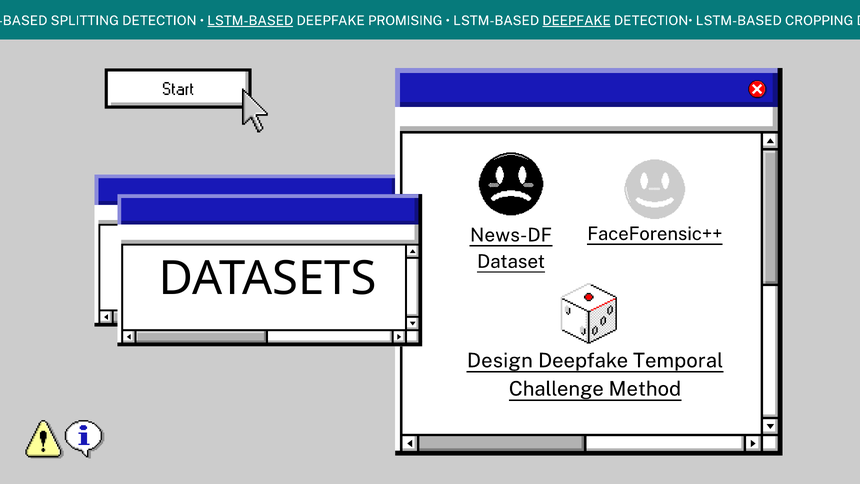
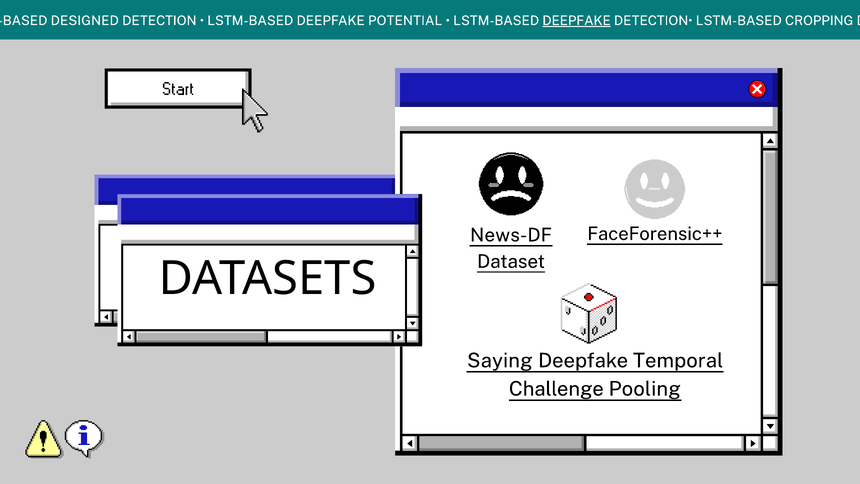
SPLITTING: SPLITTING -> DESIGNED
LSTM-BASED at (250, 21) underline: present -> none
PROMISING: PROMISING -> POTENTIAL
Design: Design -> Saying
Method: Method -> Pooling
